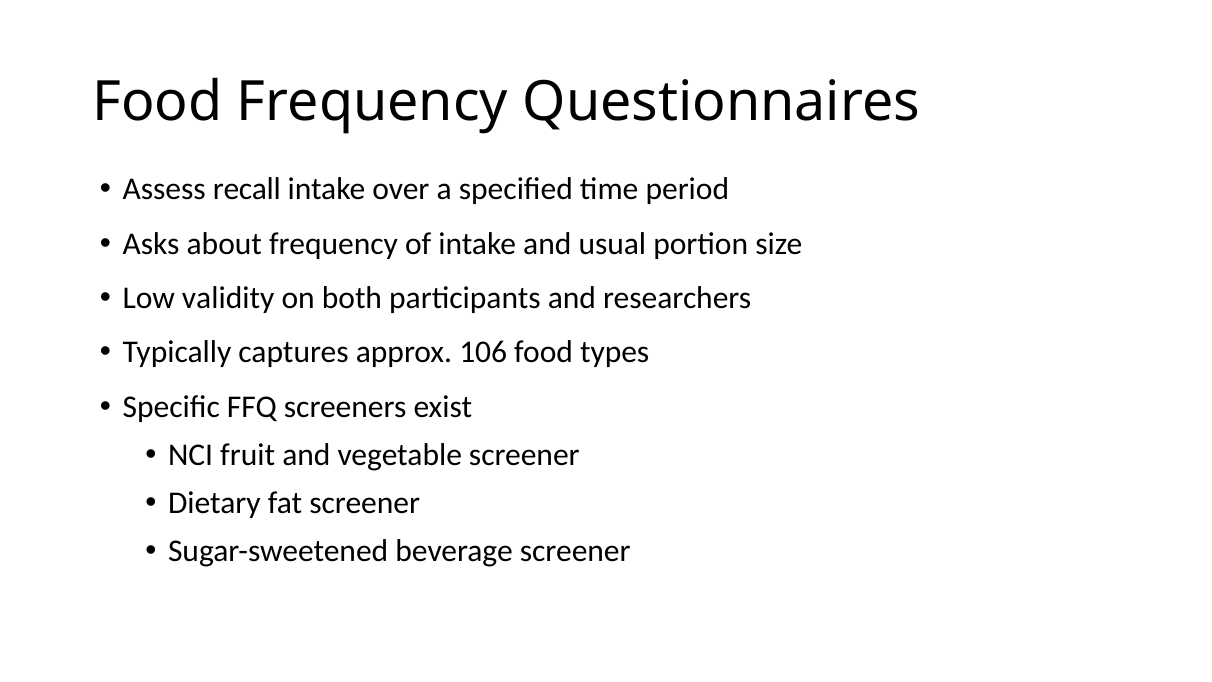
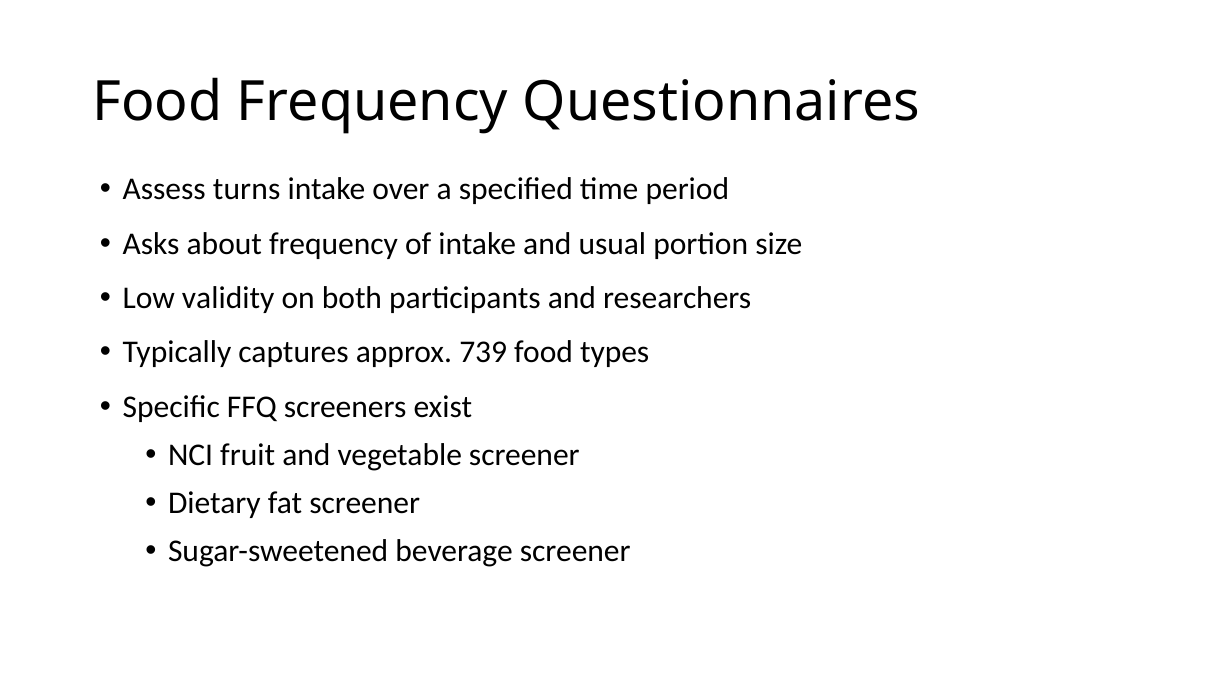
recall: recall -> turns
106: 106 -> 739
